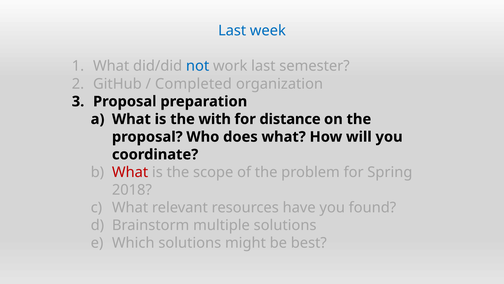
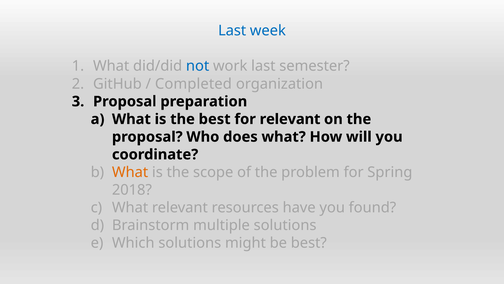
the with: with -> best
for distance: distance -> relevant
What at (130, 172) colour: red -> orange
